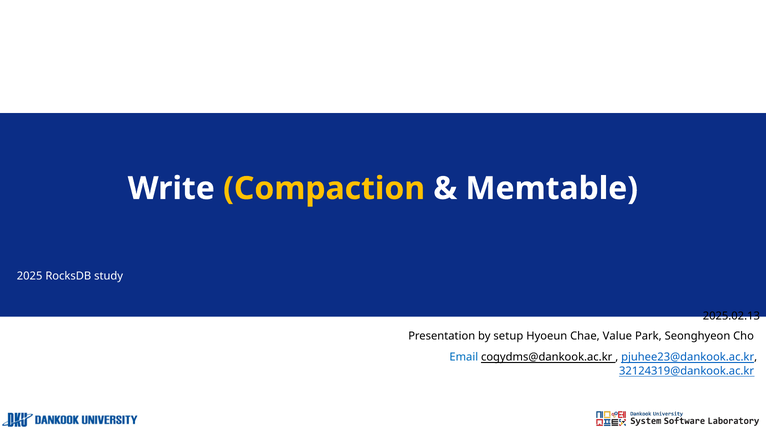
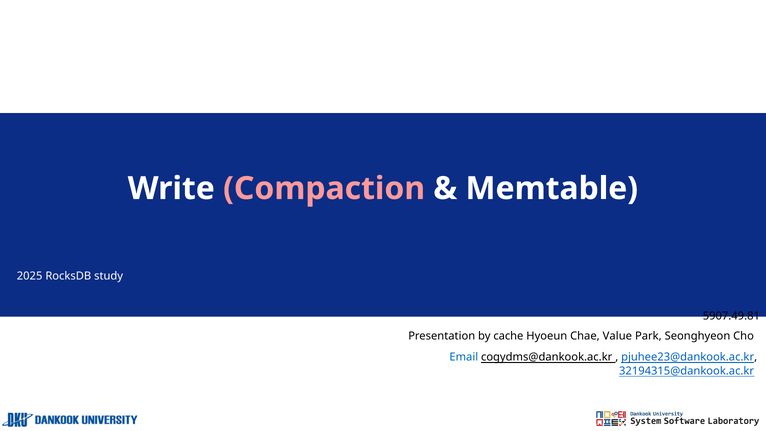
Compaction colour: yellow -> pink
2025.02.13: 2025.02.13 -> 5907.49.81
setup: setup -> cache
32124319@dankook.ac.kr: 32124319@dankook.ac.kr -> 32194315@dankook.ac.kr
